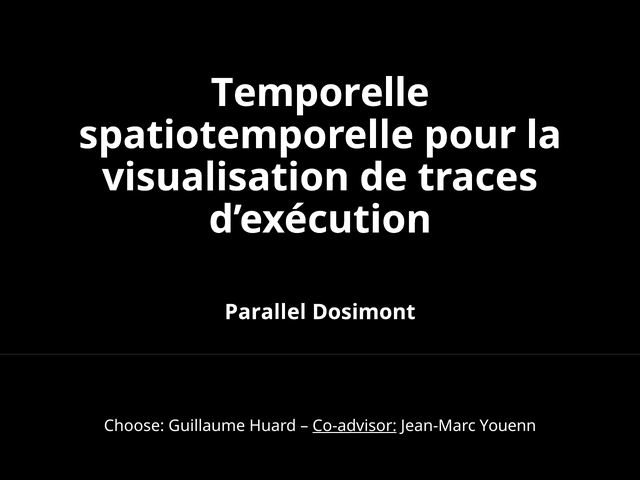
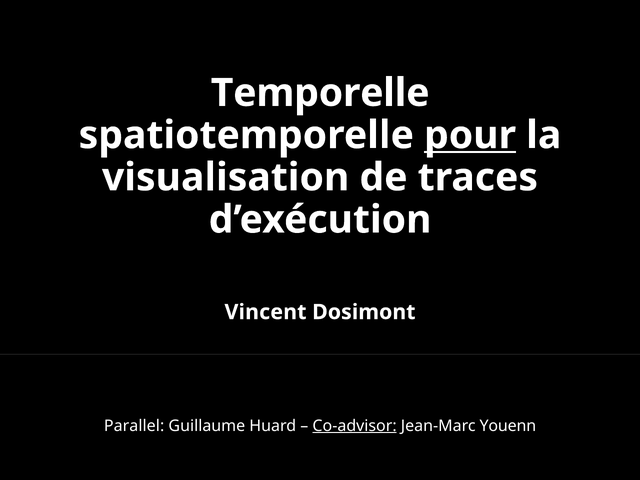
pour underline: none -> present
Parallel: Parallel -> Vincent
Choose: Choose -> Parallel
